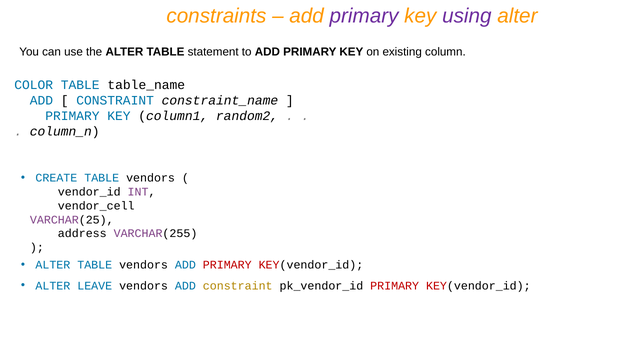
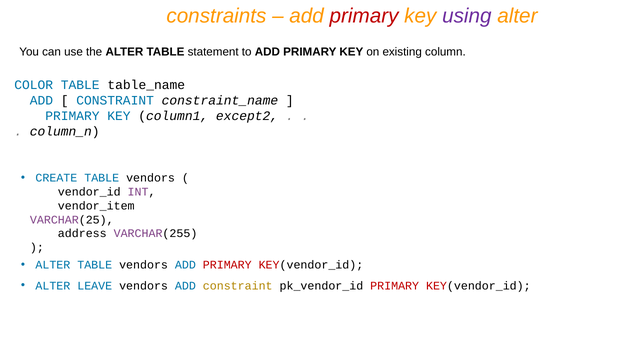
primary at (364, 16) colour: purple -> red
random2: random2 -> except2
vendor_cell: vendor_cell -> vendor_item
